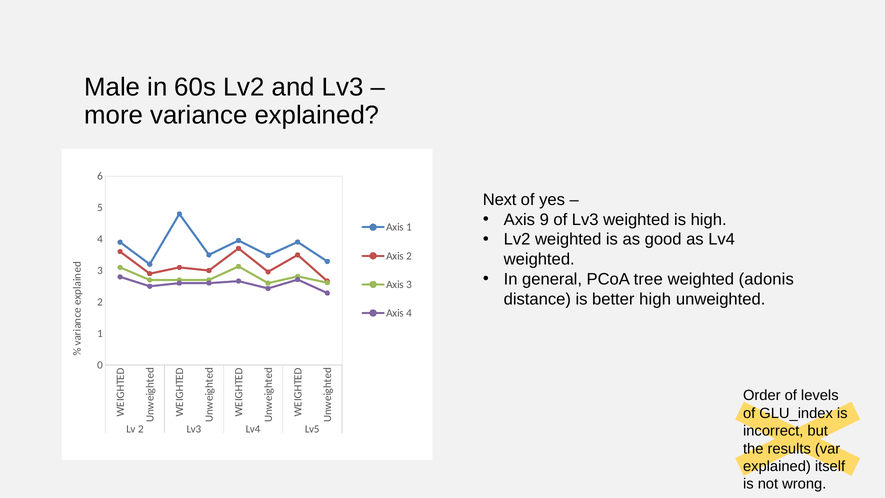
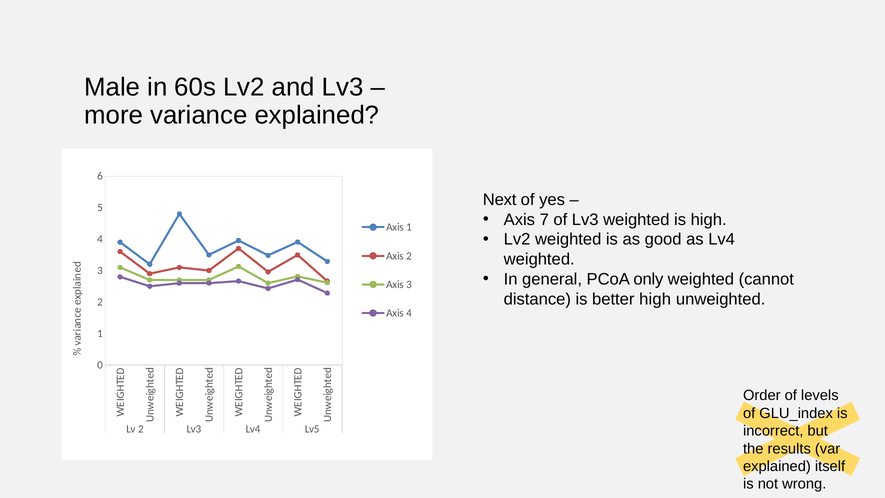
9: 9 -> 7
tree: tree -> only
adonis: adonis -> cannot
